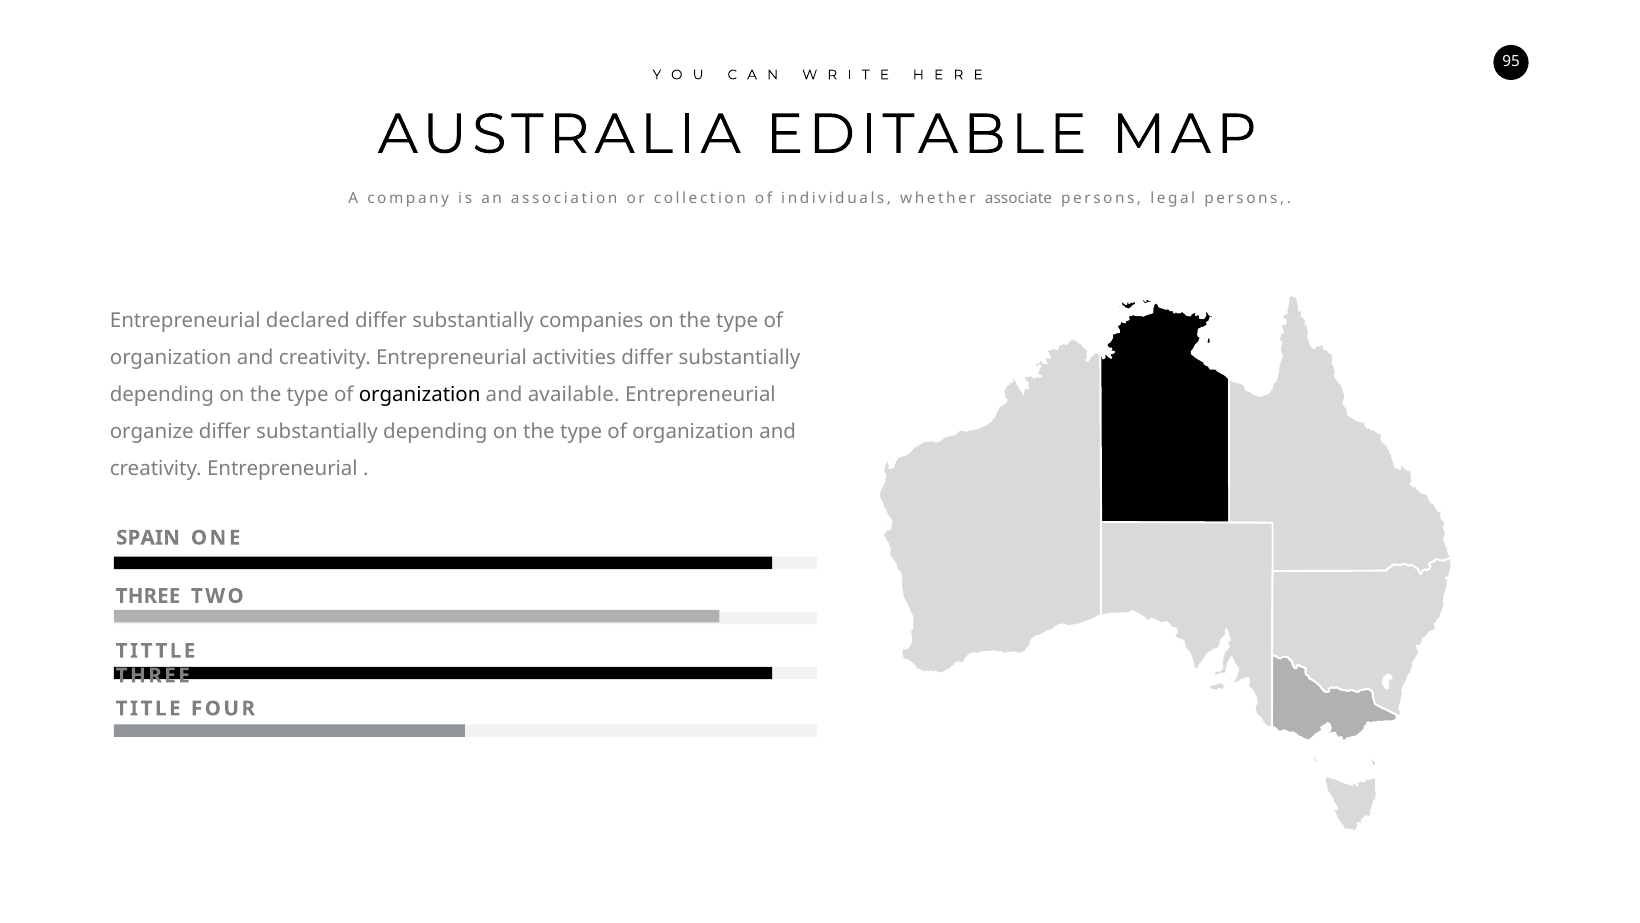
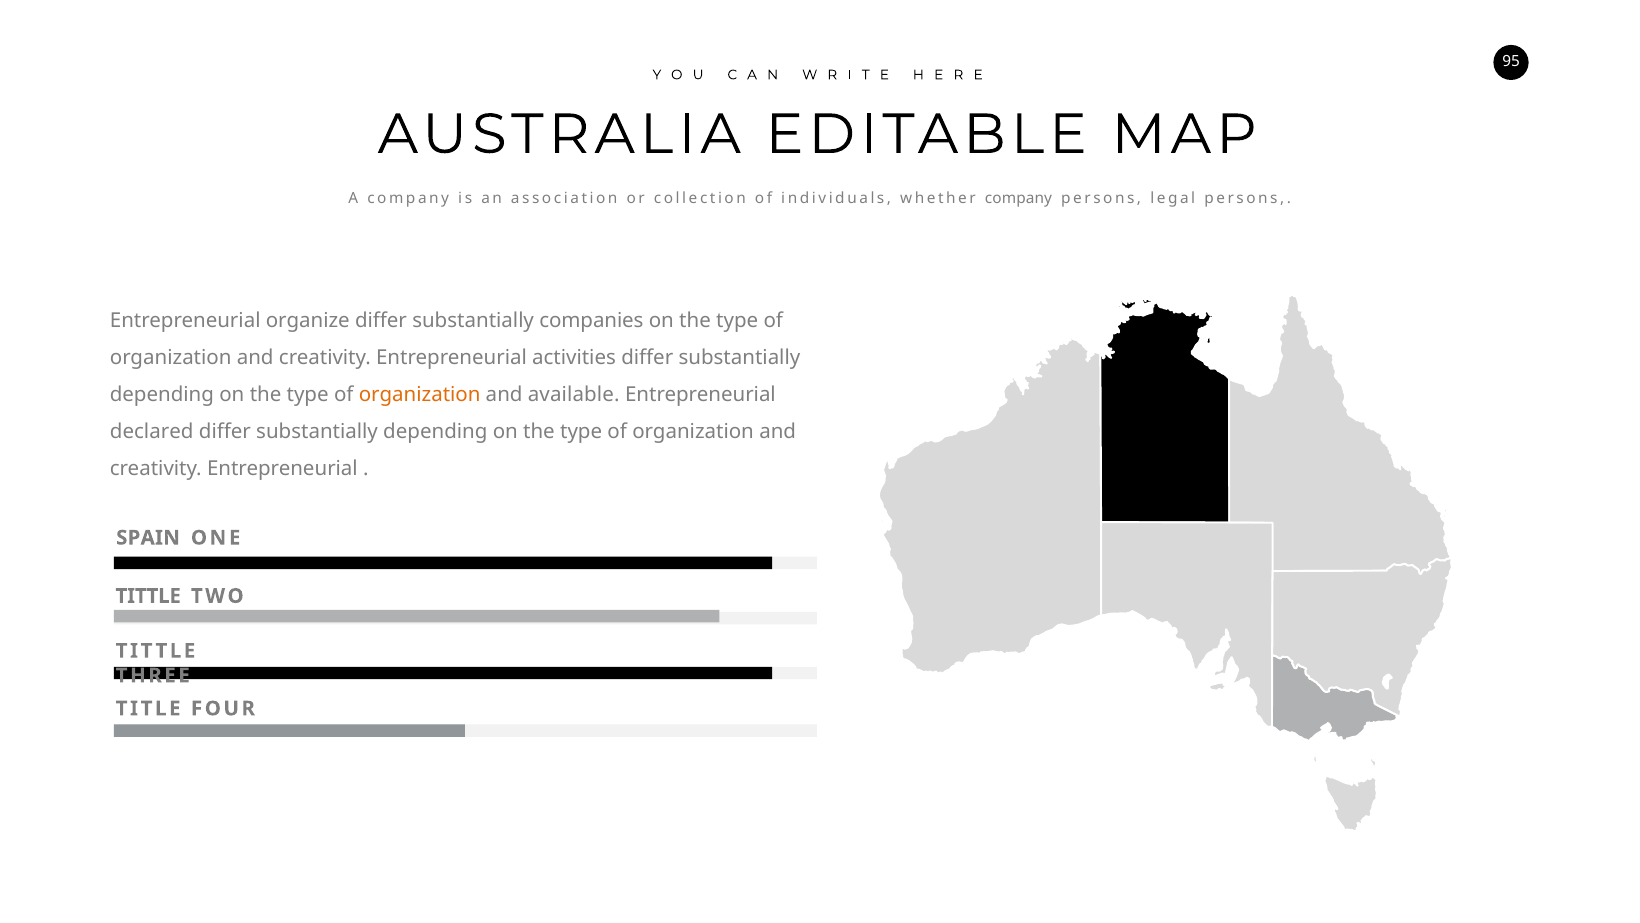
whether associate: associate -> company
declared: declared -> organize
organization at (420, 395) colour: black -> orange
organize: organize -> declared
THREE at (148, 596): THREE -> TITTLE
